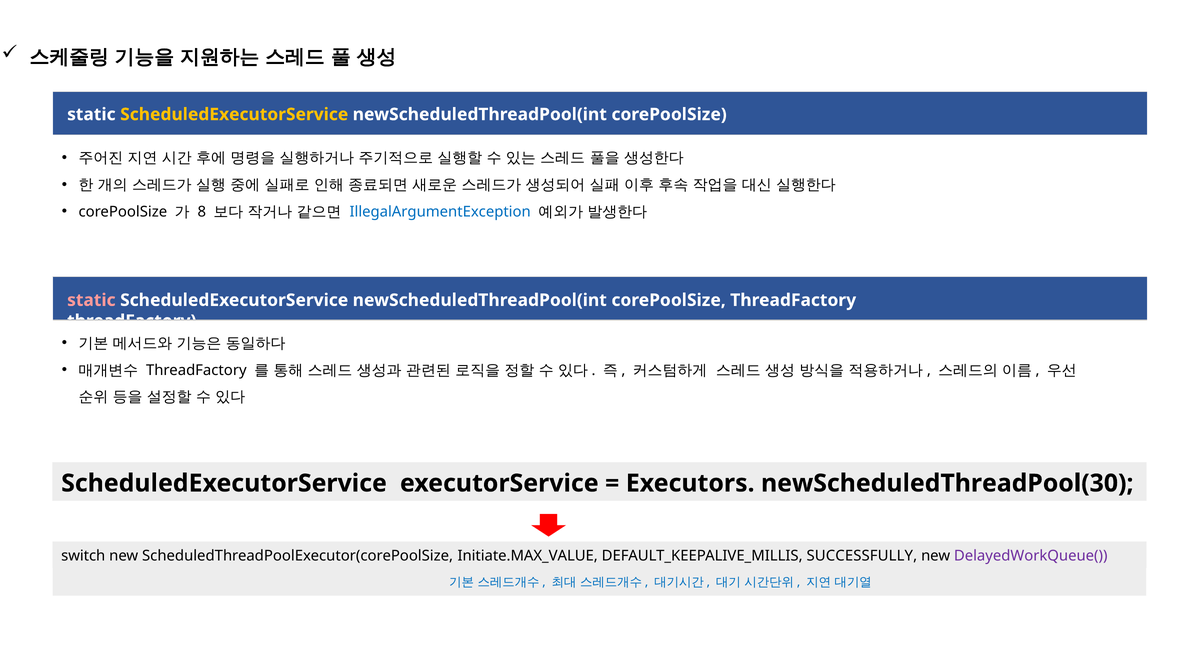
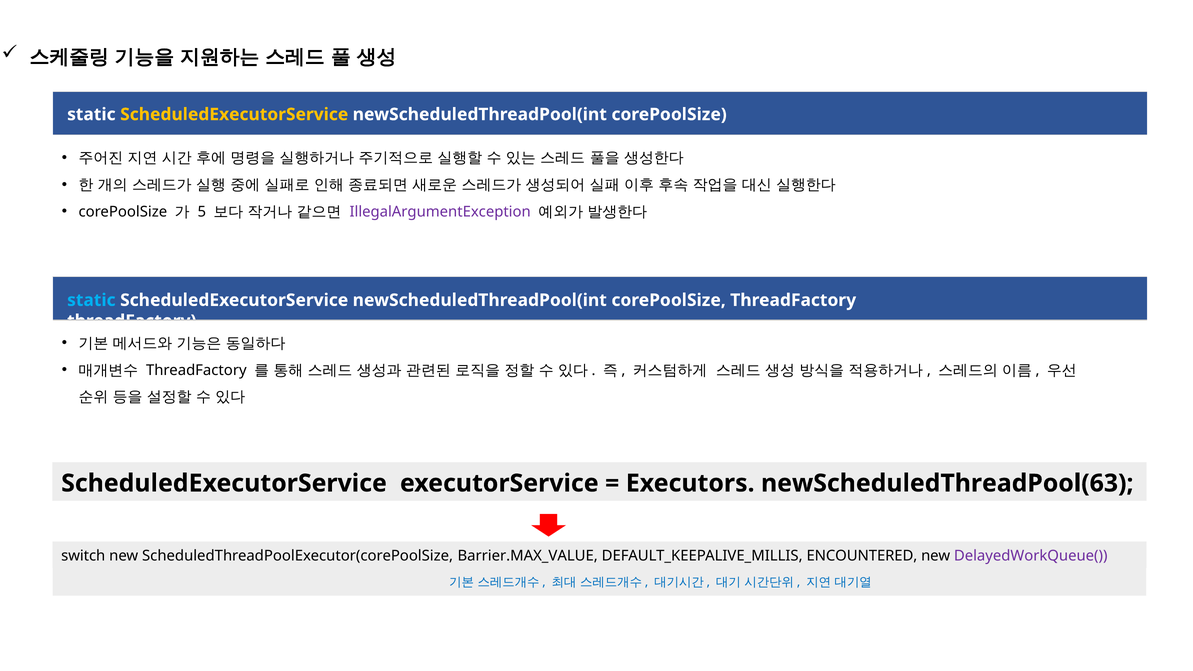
8: 8 -> 5
IllegalArgumentException colour: blue -> purple
static at (91, 300) colour: pink -> light blue
newScheduledThreadPool(30: newScheduledThreadPool(30 -> newScheduledThreadPool(63
Initiate.MAX_VALUE: Initiate.MAX_VALUE -> Barrier.MAX_VALUE
SUCCESSFULLY: SUCCESSFULLY -> ENCOUNTERED
